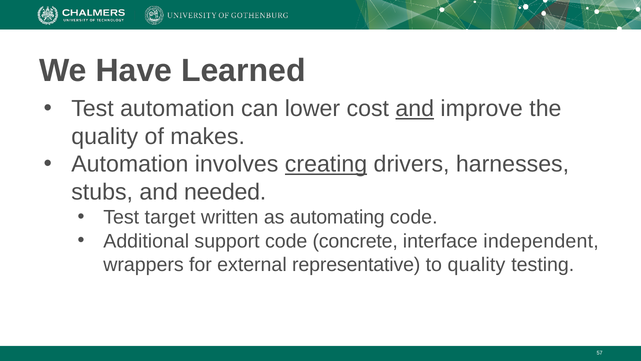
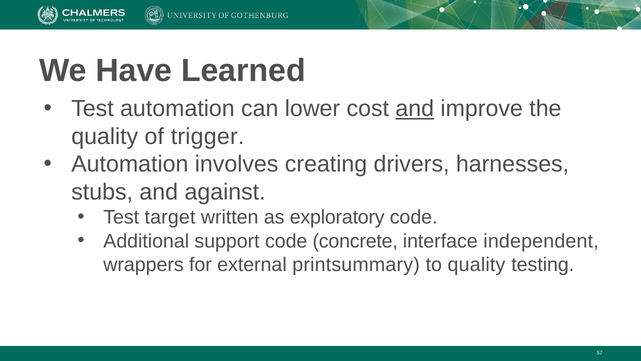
makes: makes -> trigger
creating underline: present -> none
needed: needed -> against
automating: automating -> exploratory
representative: representative -> printsummary
